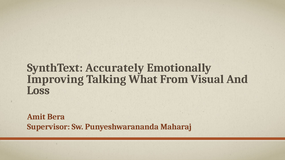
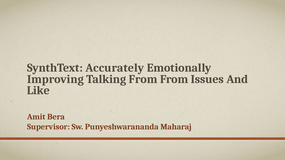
Talking What: What -> From
Visual: Visual -> Issues
Loss: Loss -> Like
